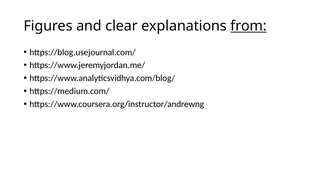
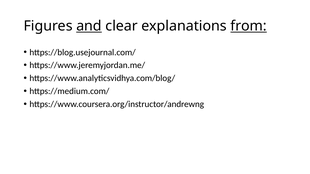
and underline: none -> present
